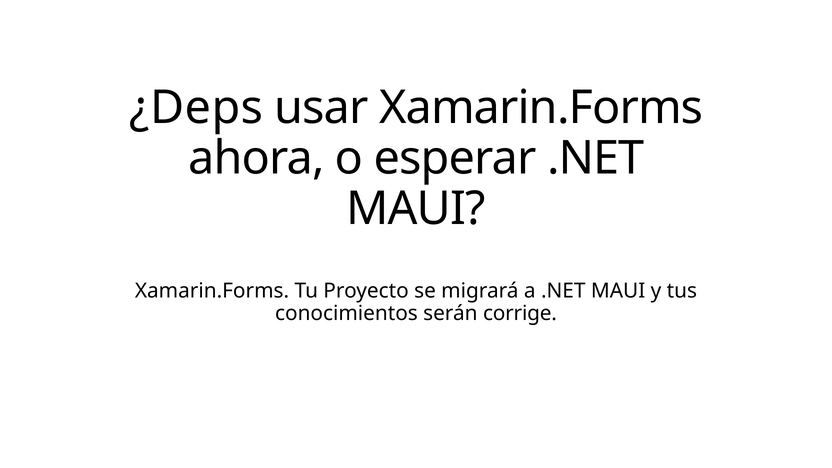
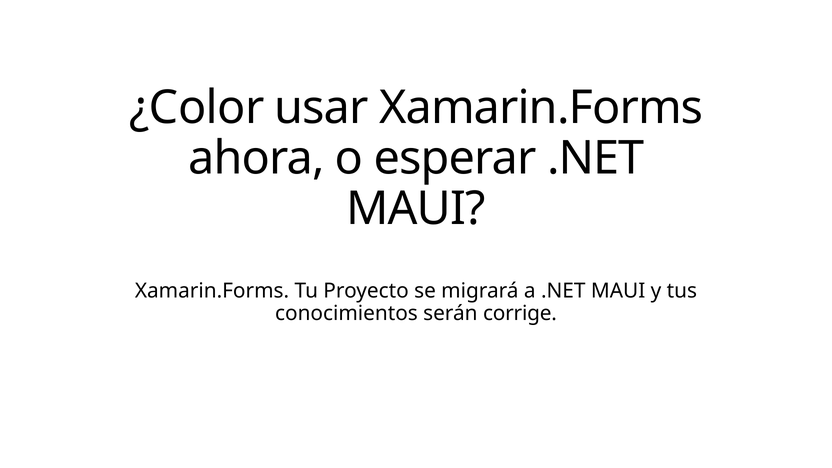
¿Deps: ¿Deps -> ¿Color
